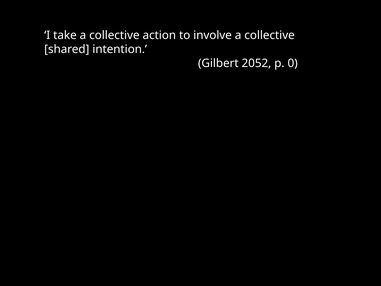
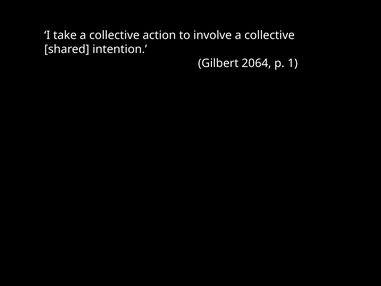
2052: 2052 -> 2064
0: 0 -> 1
